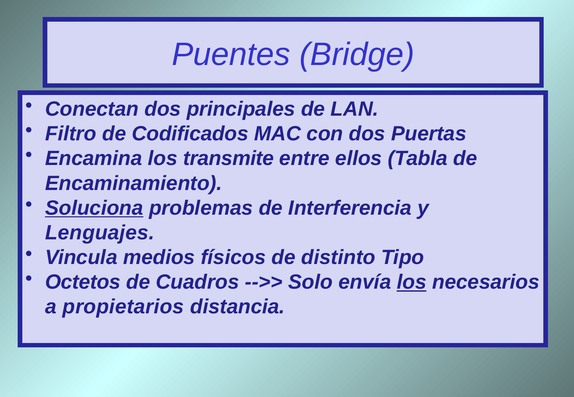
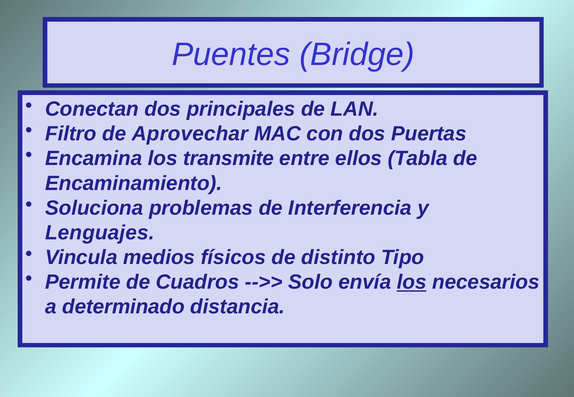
Codificados: Codificados -> Aprovechar
Soluciona underline: present -> none
Octetos: Octetos -> Permite
propietarios: propietarios -> determinado
